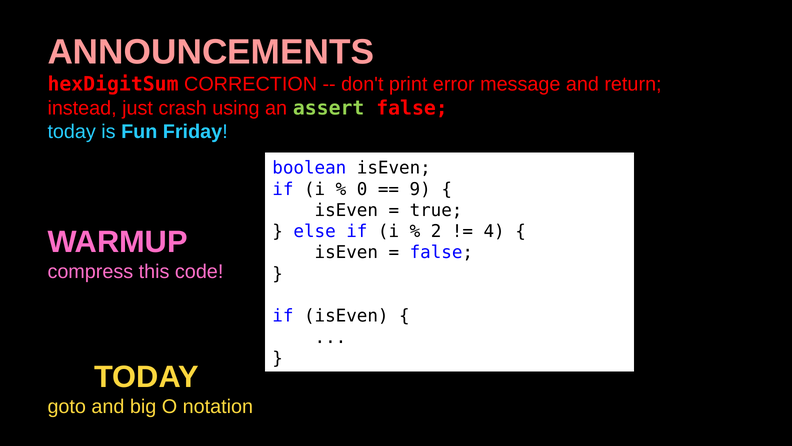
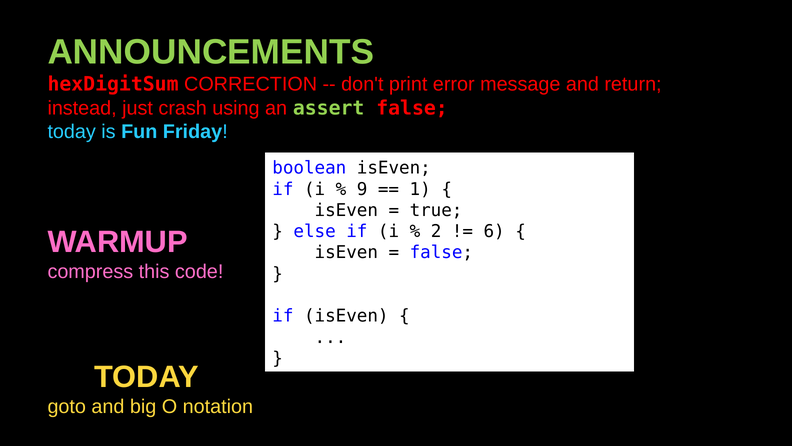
ANNOUNCEMENTS colour: pink -> light green
0: 0 -> 9
9: 9 -> 1
4: 4 -> 6
